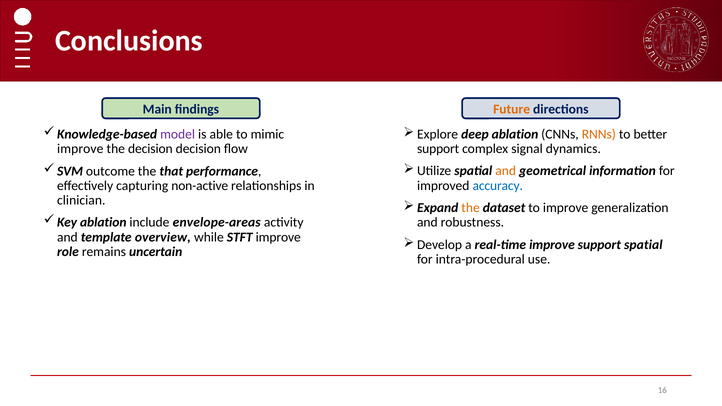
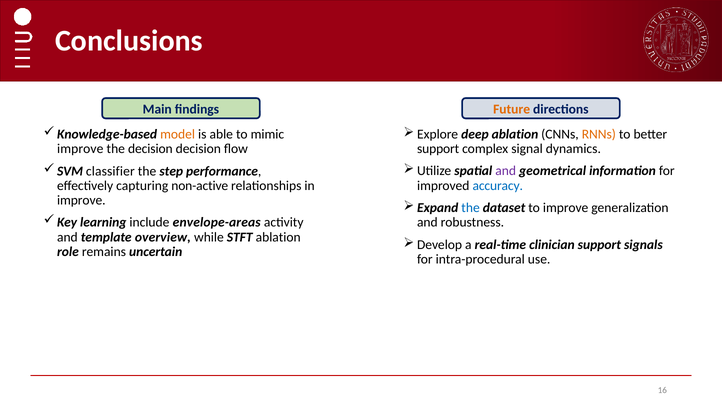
model colour: purple -> orange
outcome: outcome -> classifier
that: that -> step
and at (506, 171) colour: orange -> purple
clinician at (81, 200): clinician -> improve
the at (471, 208) colour: orange -> blue
ablation at (103, 222): ablation -> learning
STFT improve: improve -> ablation
real-time improve: improve -> clinician
support spatial: spatial -> signals
